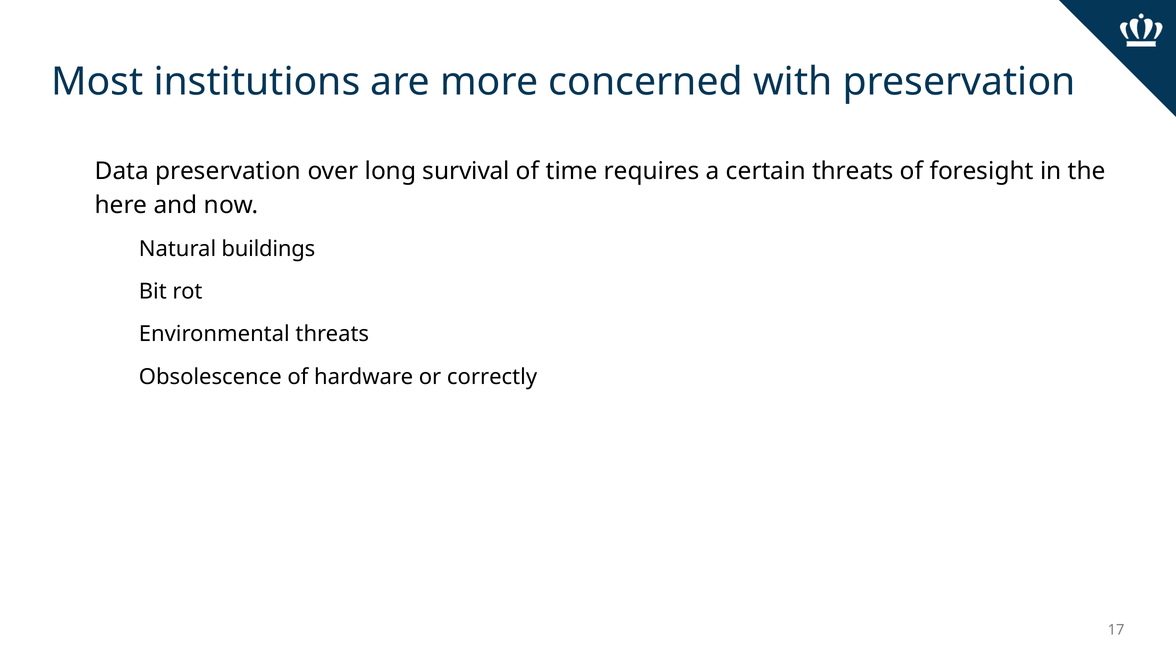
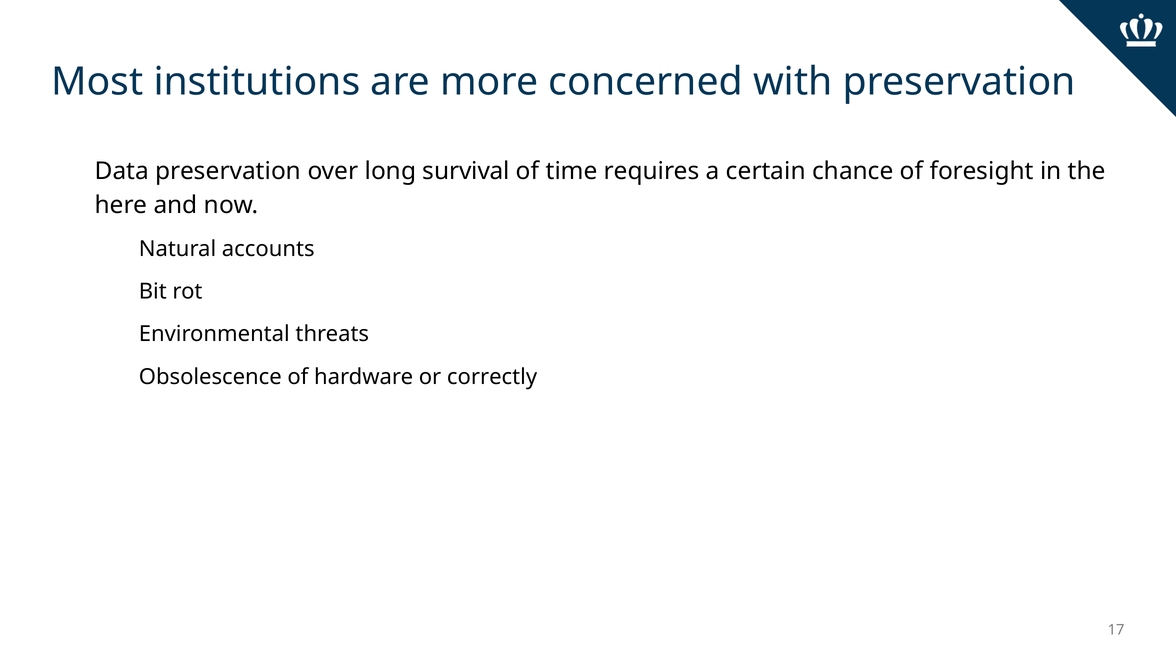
certain threats: threats -> chance
buildings: buildings -> accounts
